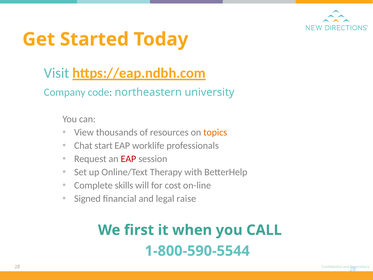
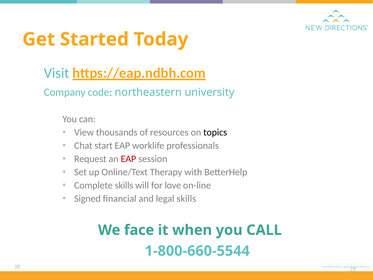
topics colour: orange -> black
cost: cost -> love
legal raise: raise -> skills
first: first -> face
1-800-590-5544: 1-800-590-5544 -> 1-800-660-5544
